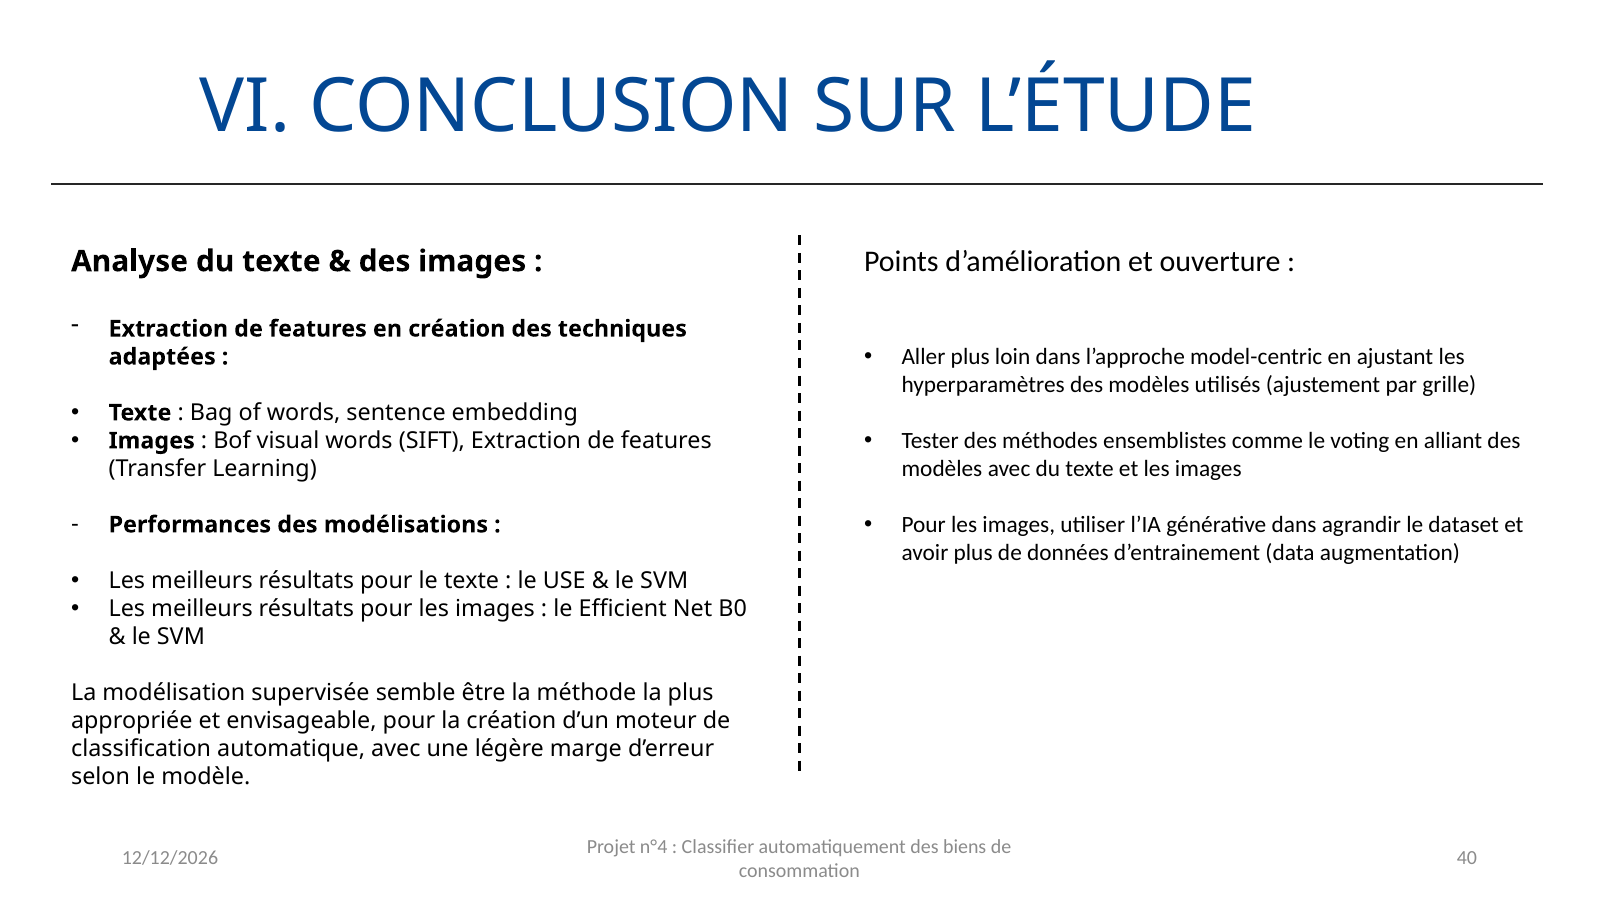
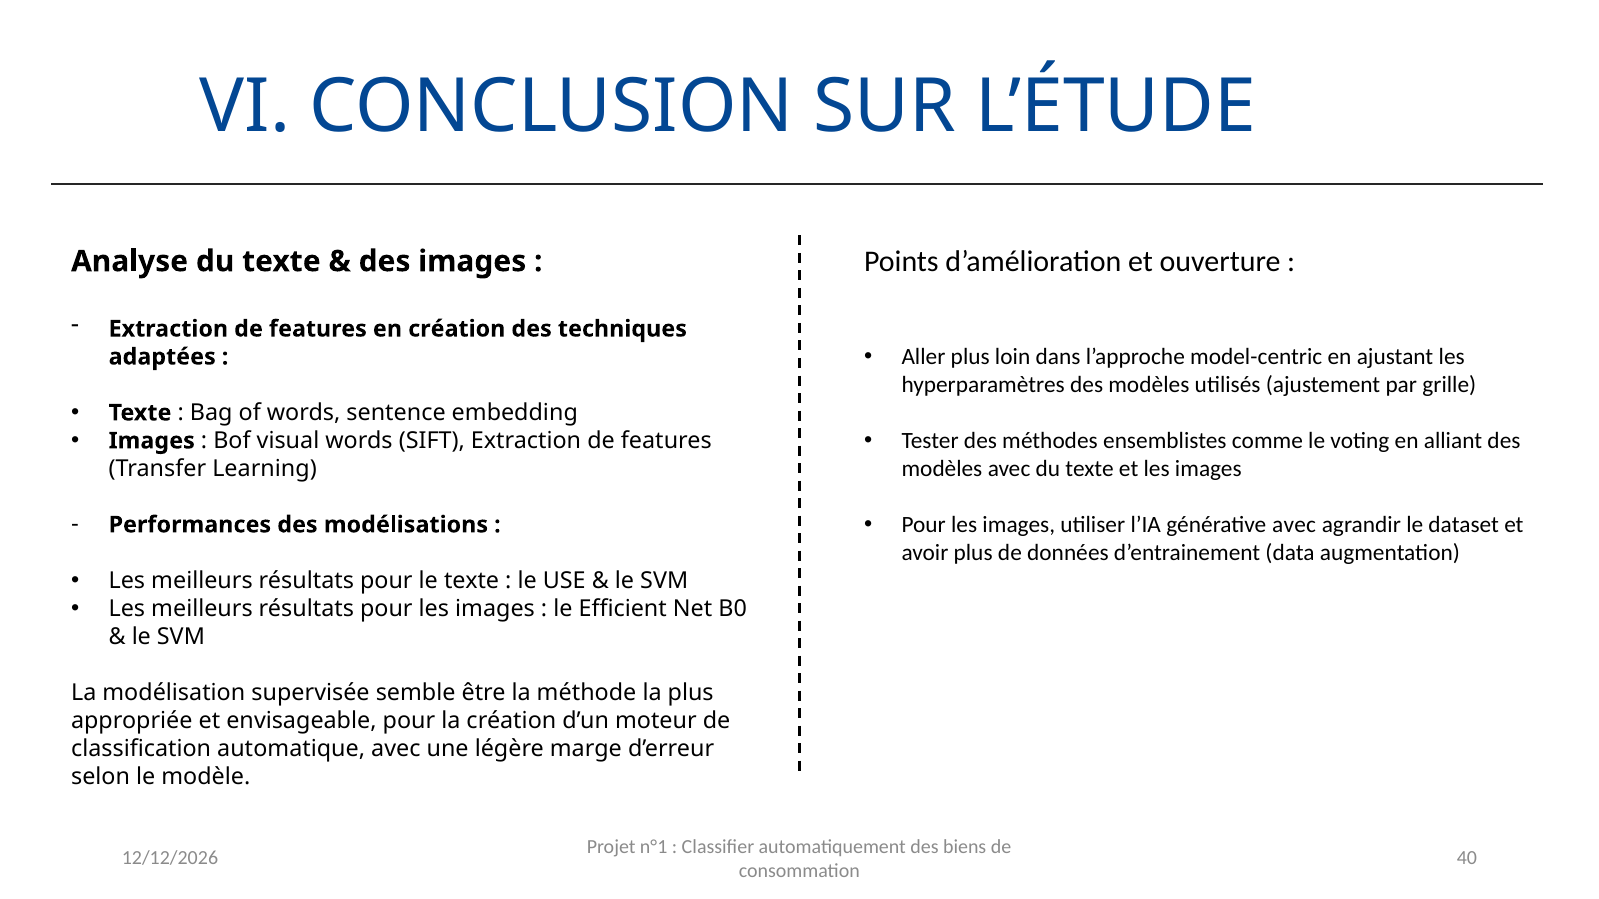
générative dans: dans -> avec
n°4: n°4 -> n°1
